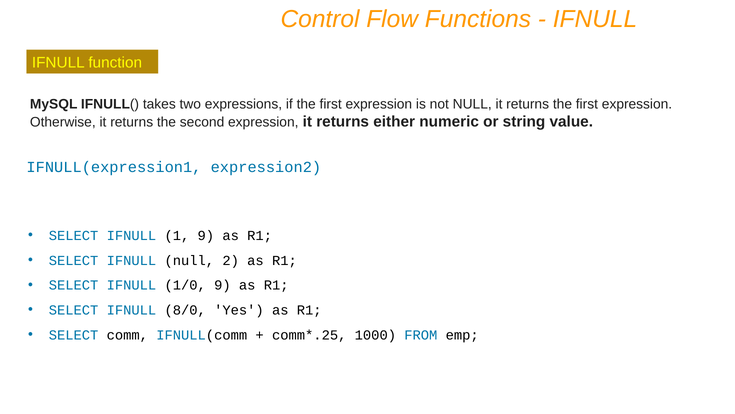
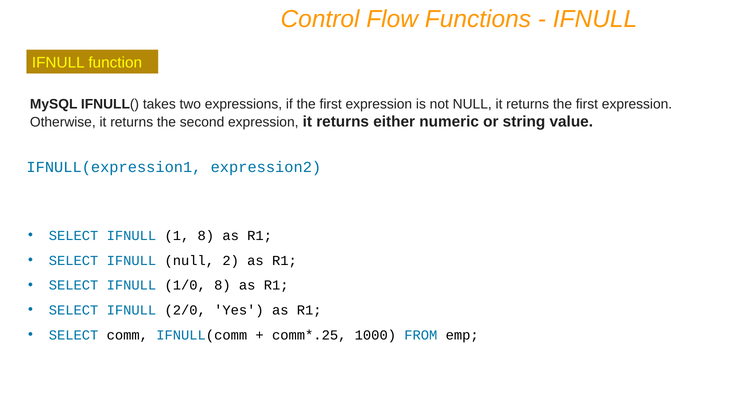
1 9: 9 -> 8
1/0 9: 9 -> 8
8/0: 8/0 -> 2/0
